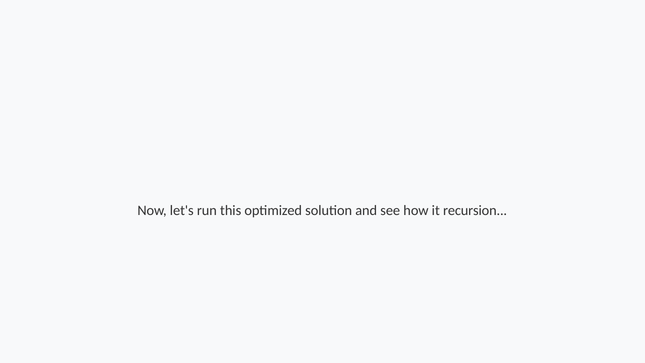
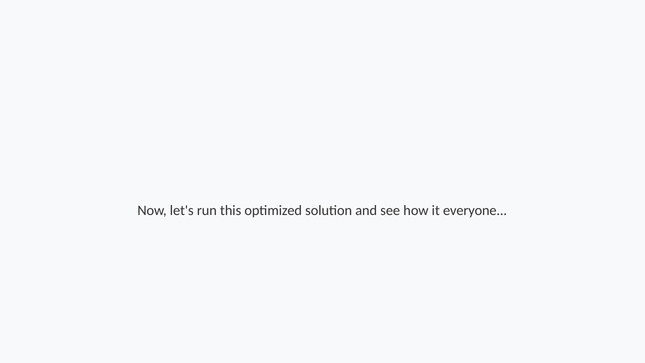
recursion: recursion -> everyone
